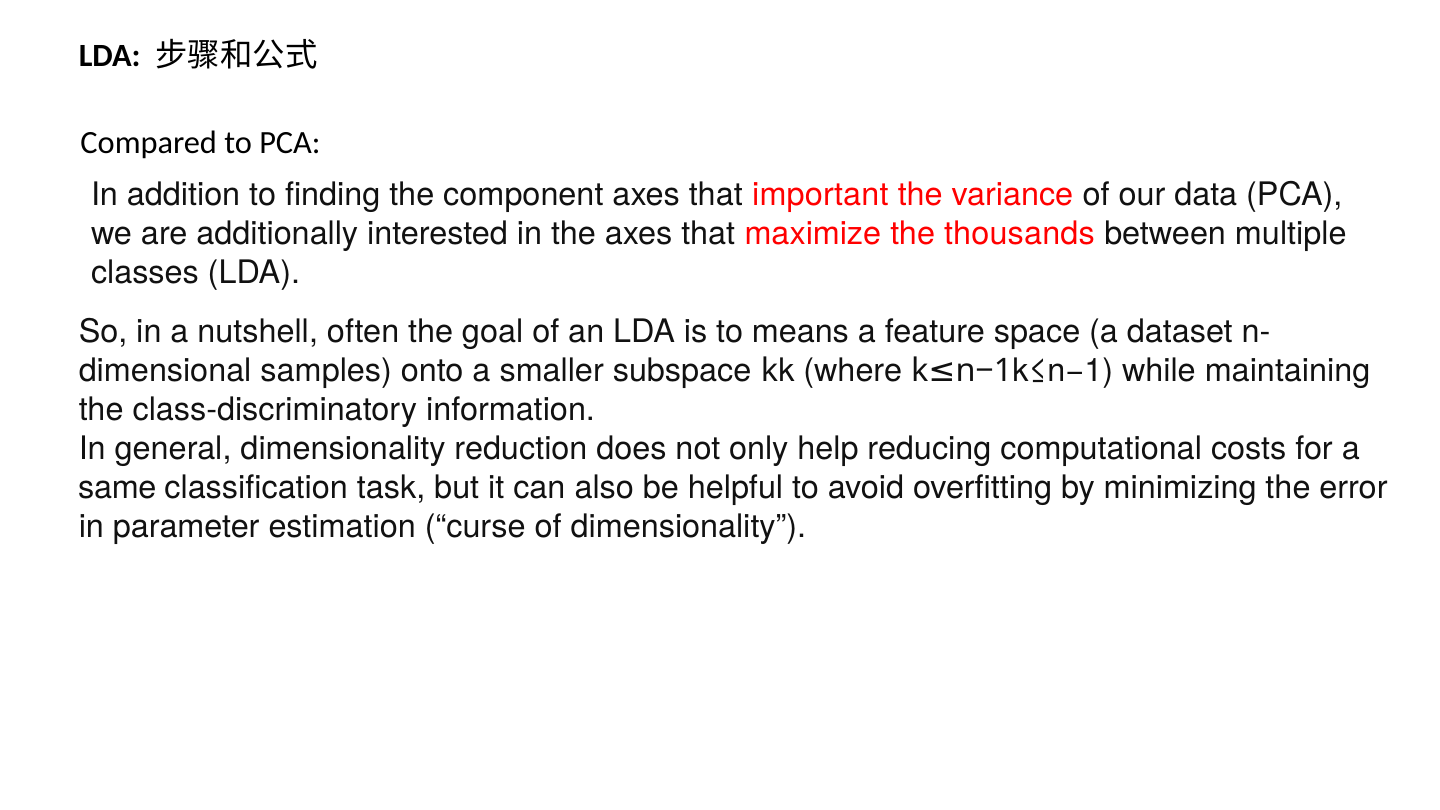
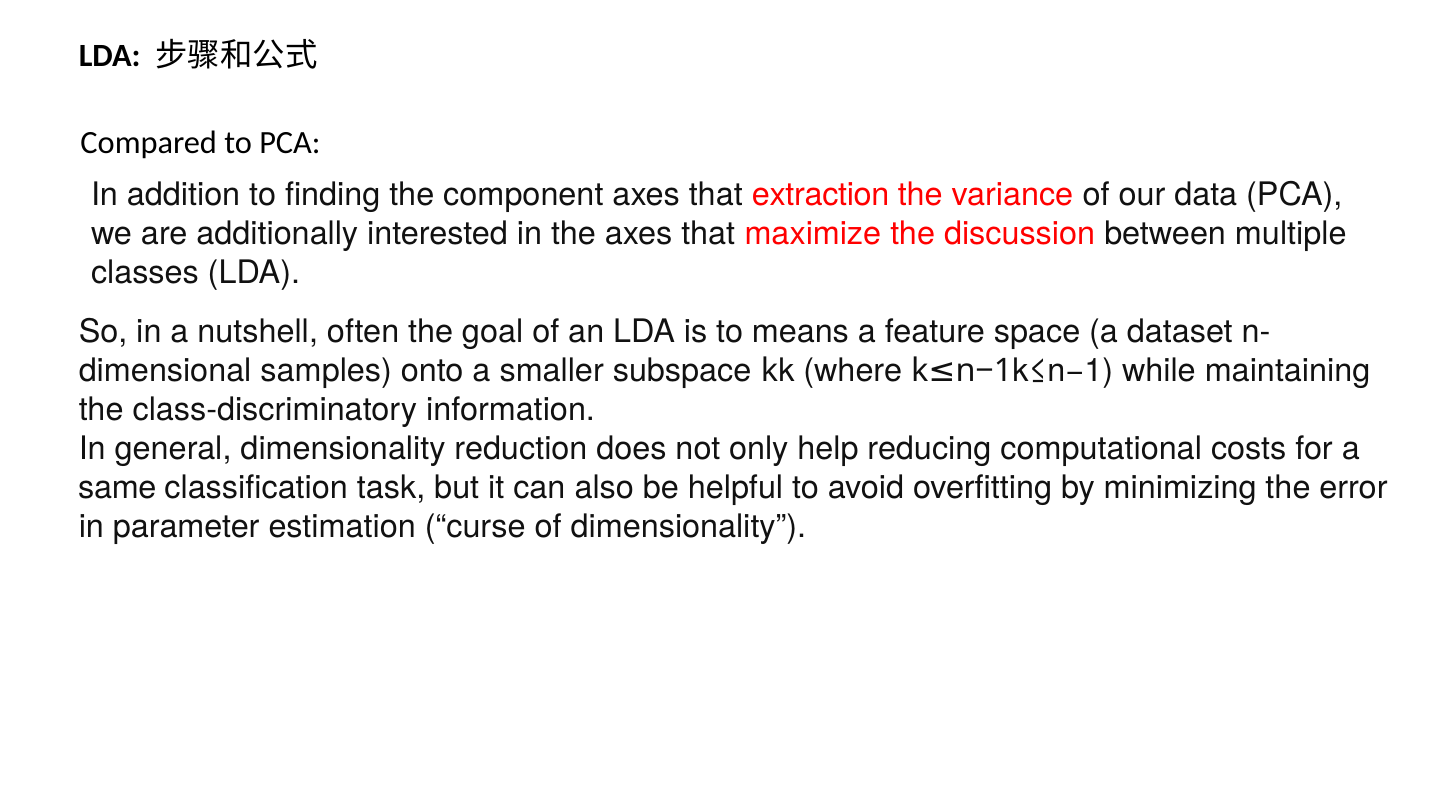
important: important -> extraction
thousands: thousands -> discussion
